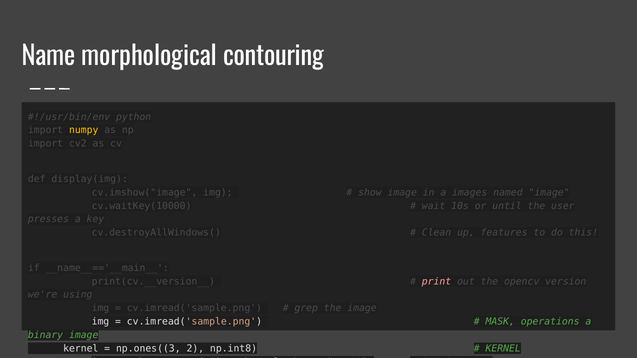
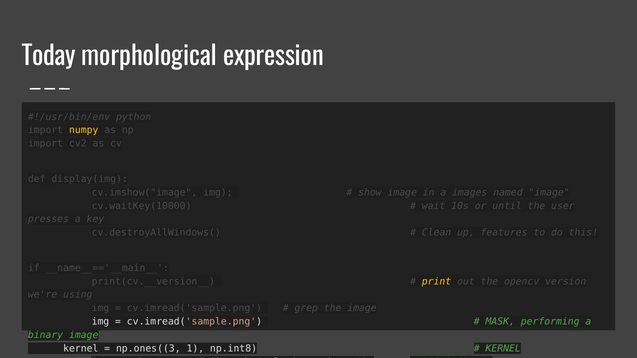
Name: Name -> Today
contouring: contouring -> expression
print colour: pink -> yellow
operations: operations -> performing
2: 2 -> 1
